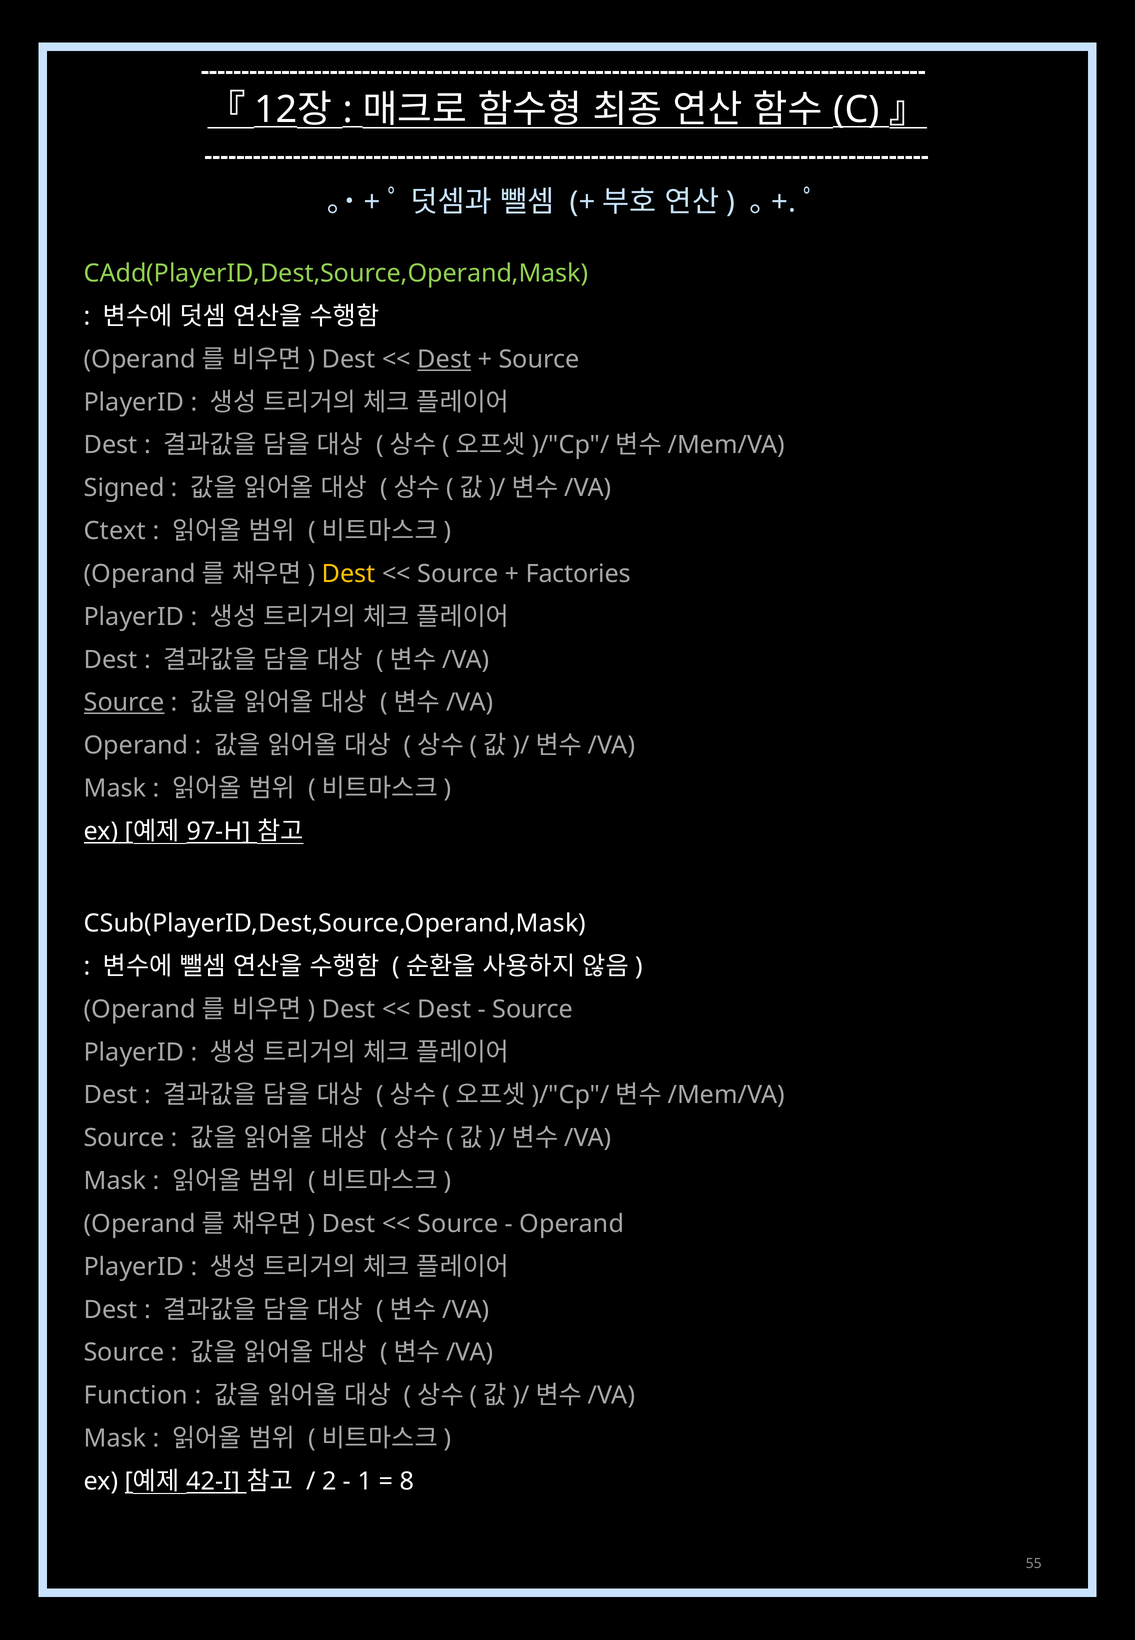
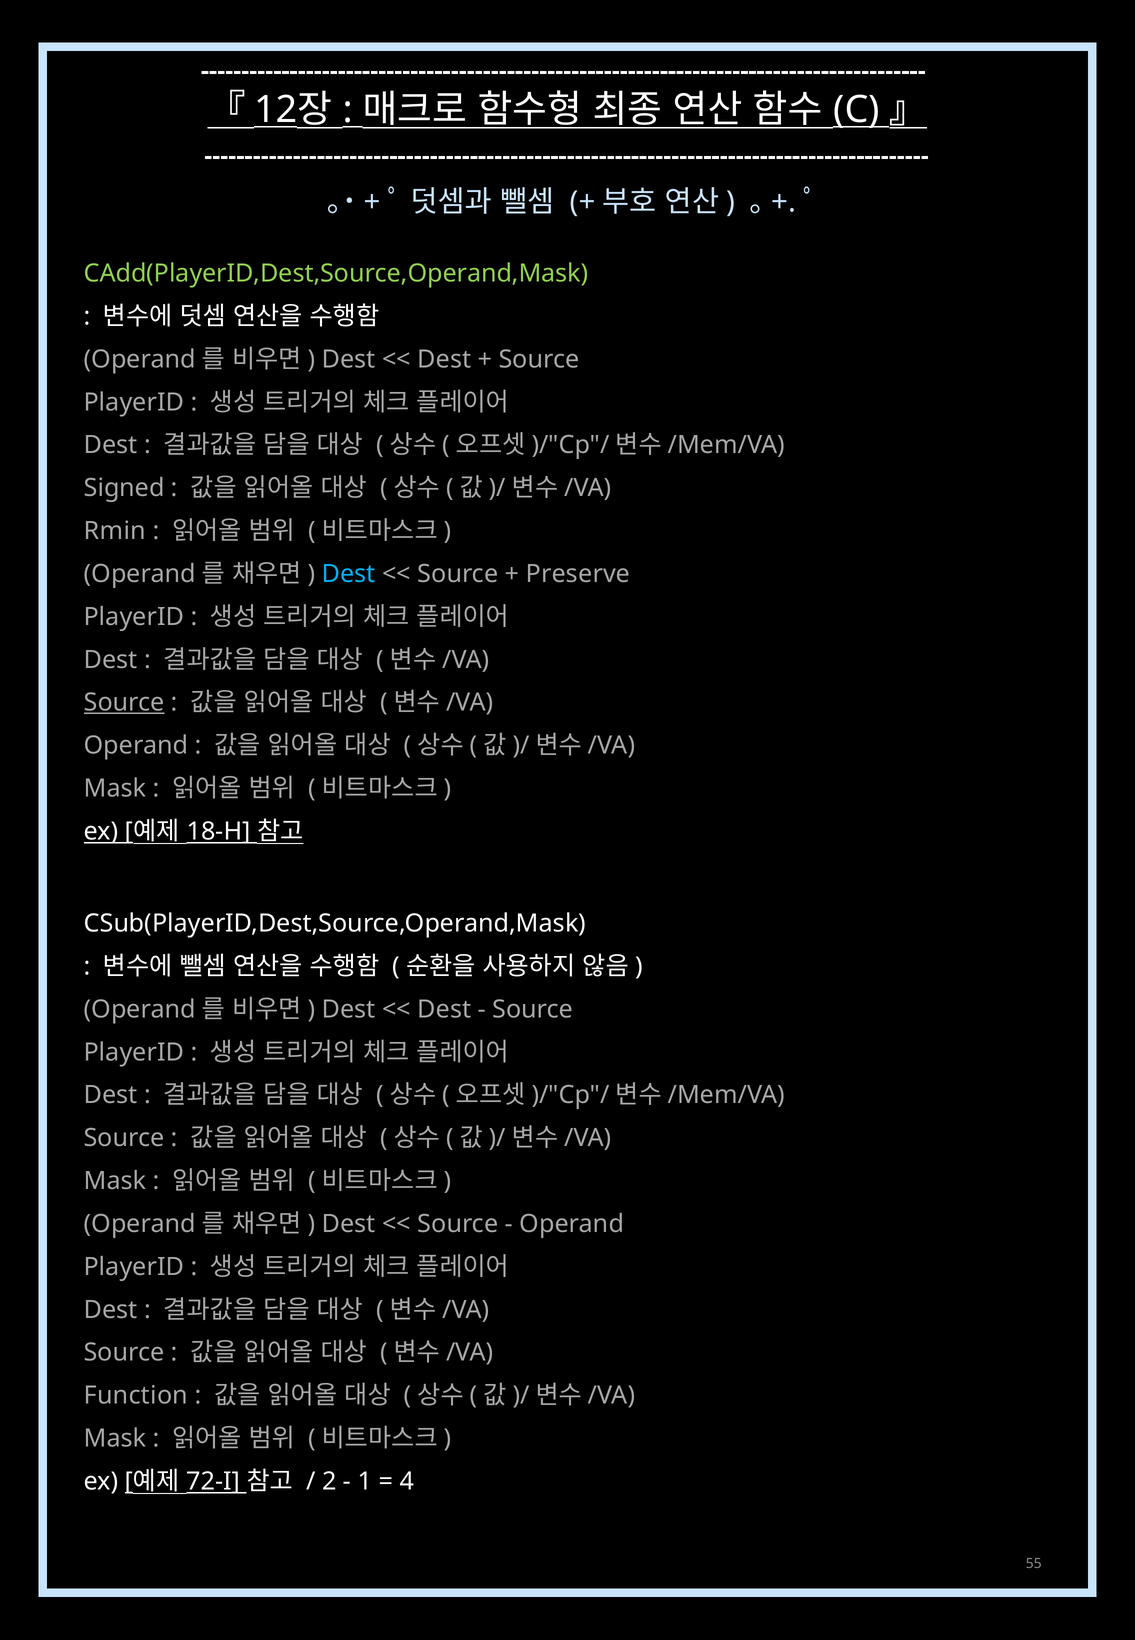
Dest at (444, 359) underline: present -> none
Ctext: Ctext -> Rmin
Dest at (349, 574) colour: yellow -> light blue
Factories: Factories -> Preserve
97-H: 97-H -> 18-H
42-I: 42-I -> 72-I
8: 8 -> 4
